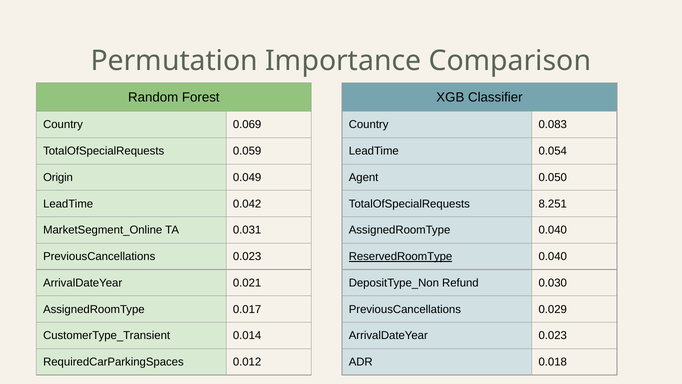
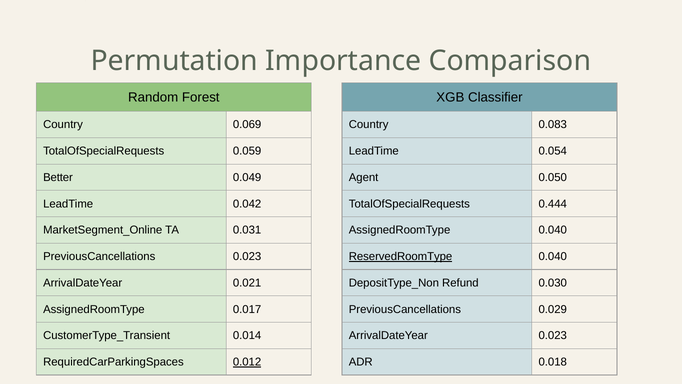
Origin: Origin -> Better
8.251: 8.251 -> 0.444
0.012 underline: none -> present
